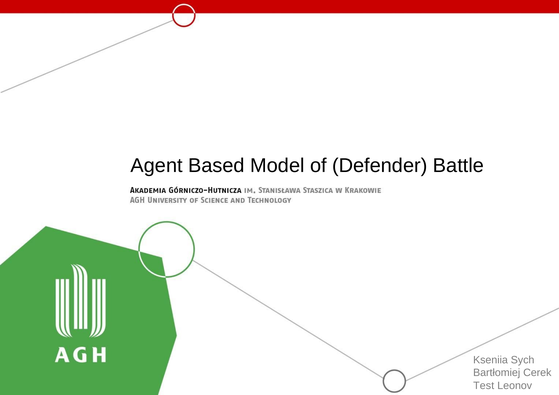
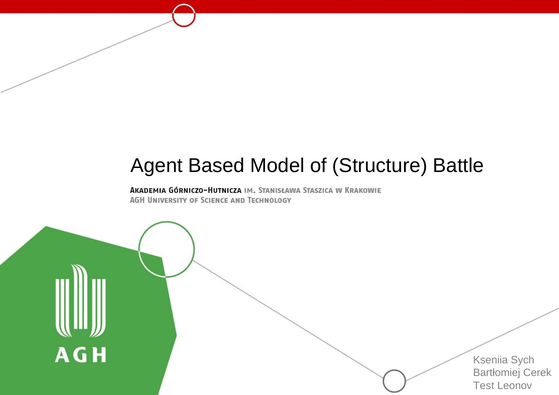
Defender: Defender -> Structure
